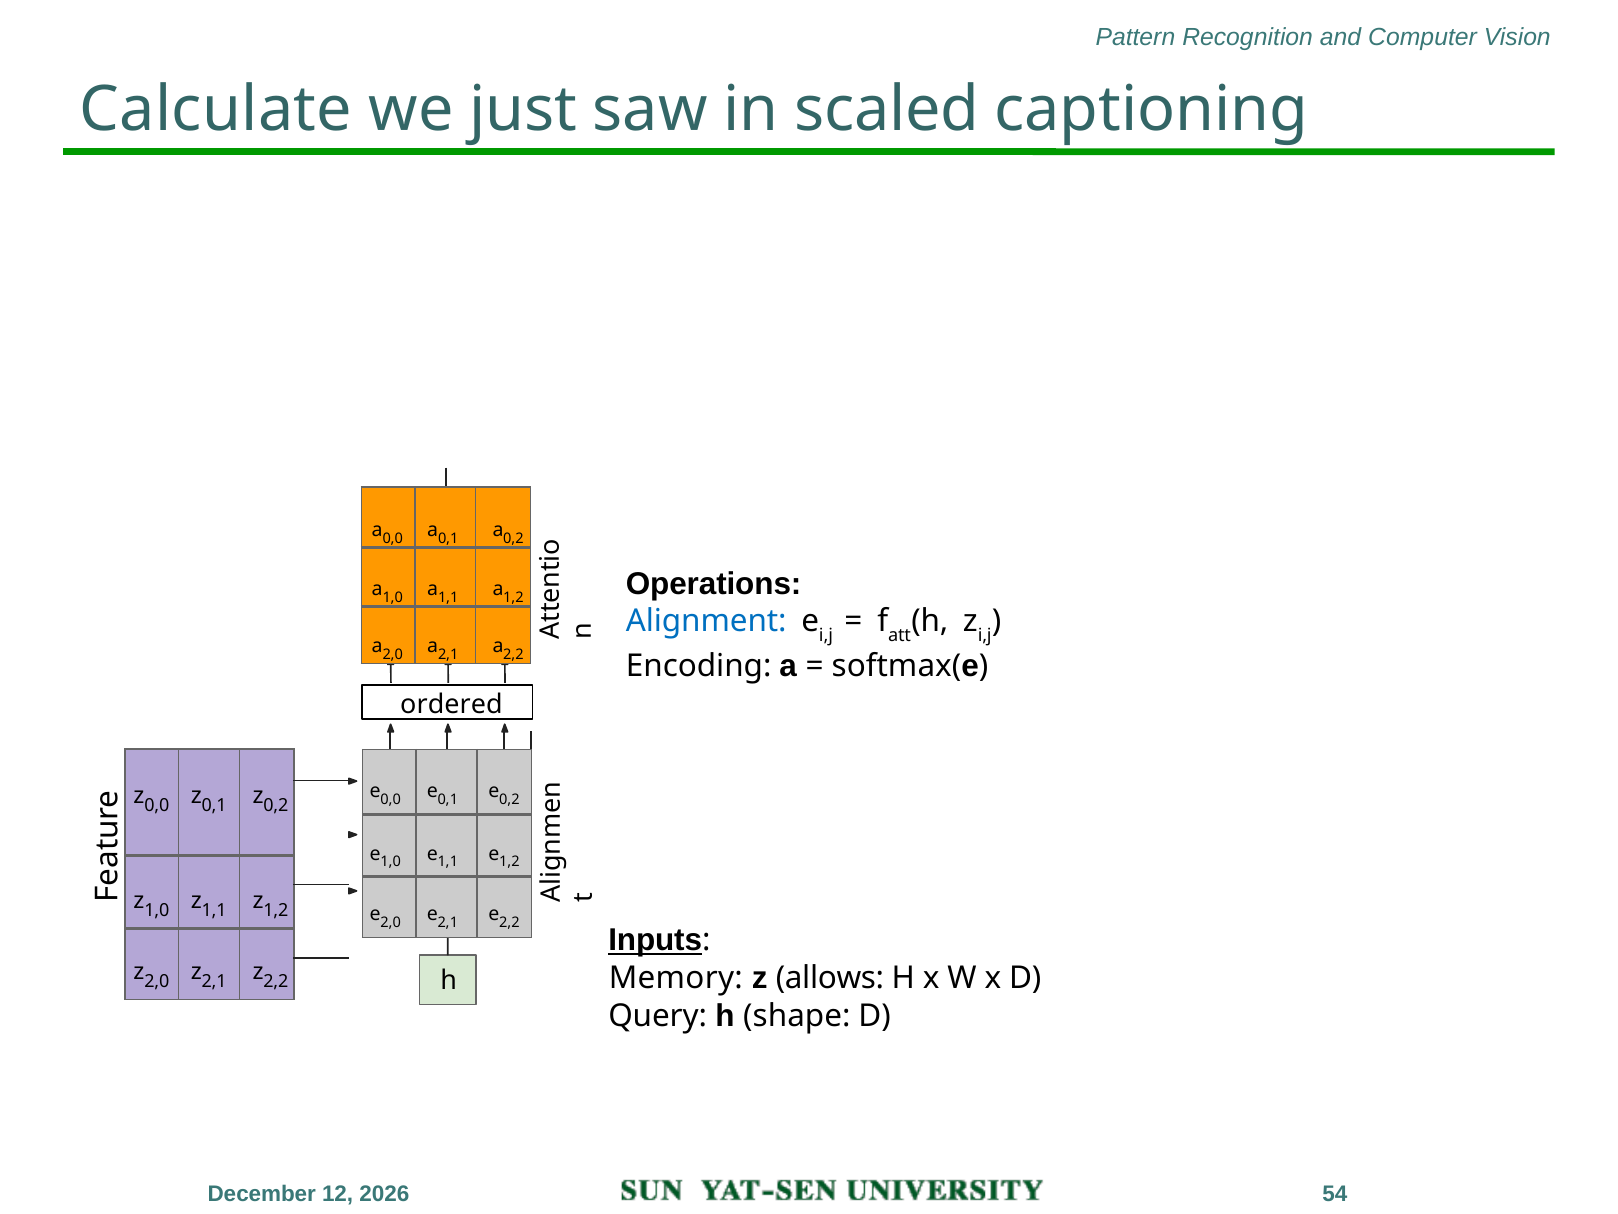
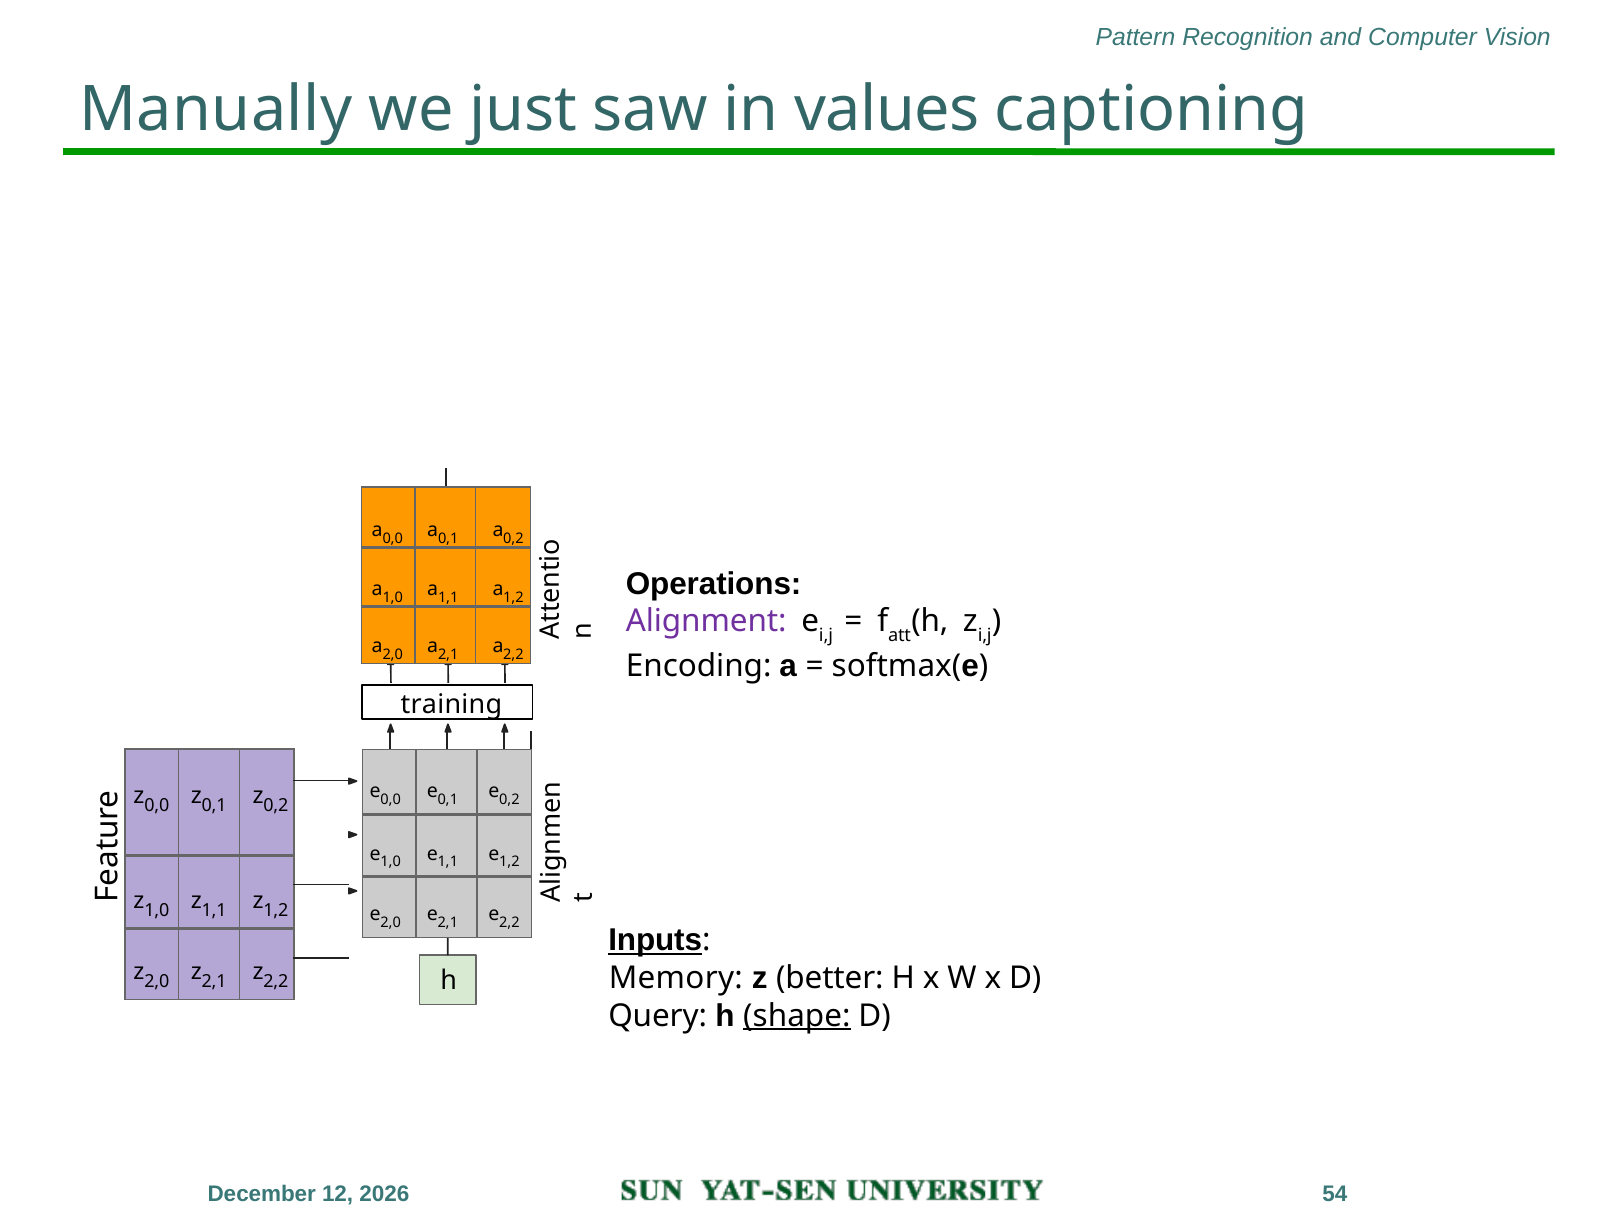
Calculate: Calculate -> Manually
scaled: scaled -> values
Alignment colour: blue -> purple
ordered: ordered -> training
allows: allows -> better
shape underline: none -> present
